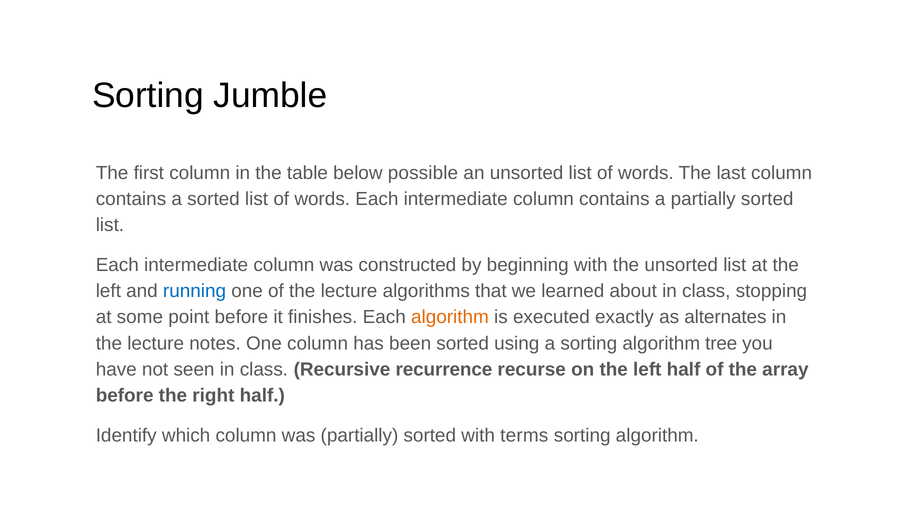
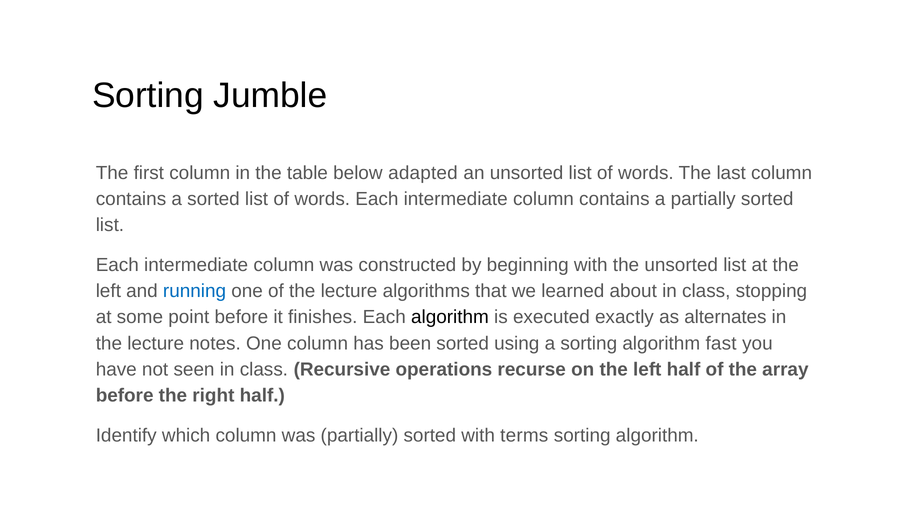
possible: possible -> adapted
algorithm at (450, 317) colour: orange -> black
tree: tree -> fast
recurrence: recurrence -> operations
